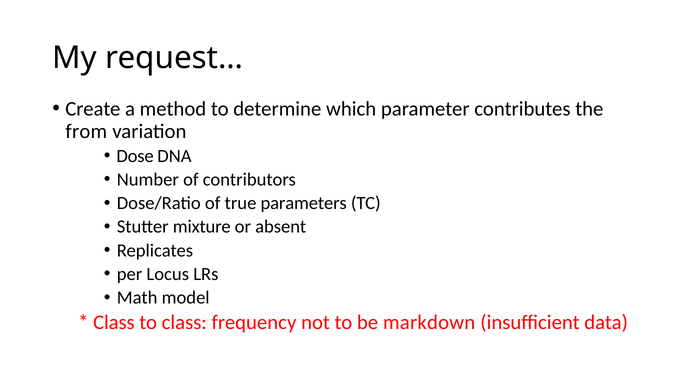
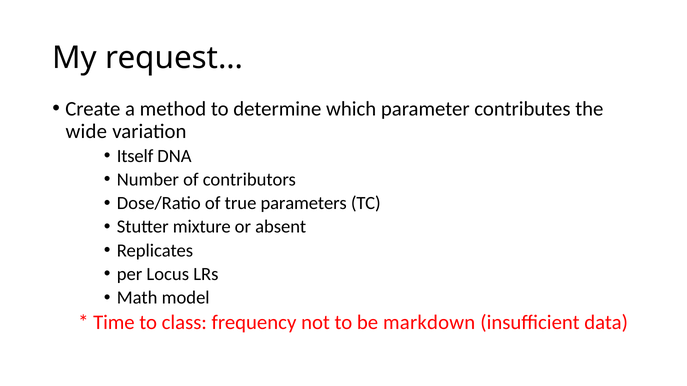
from: from -> wide
Dose: Dose -> Itself
Class at (114, 323): Class -> Time
